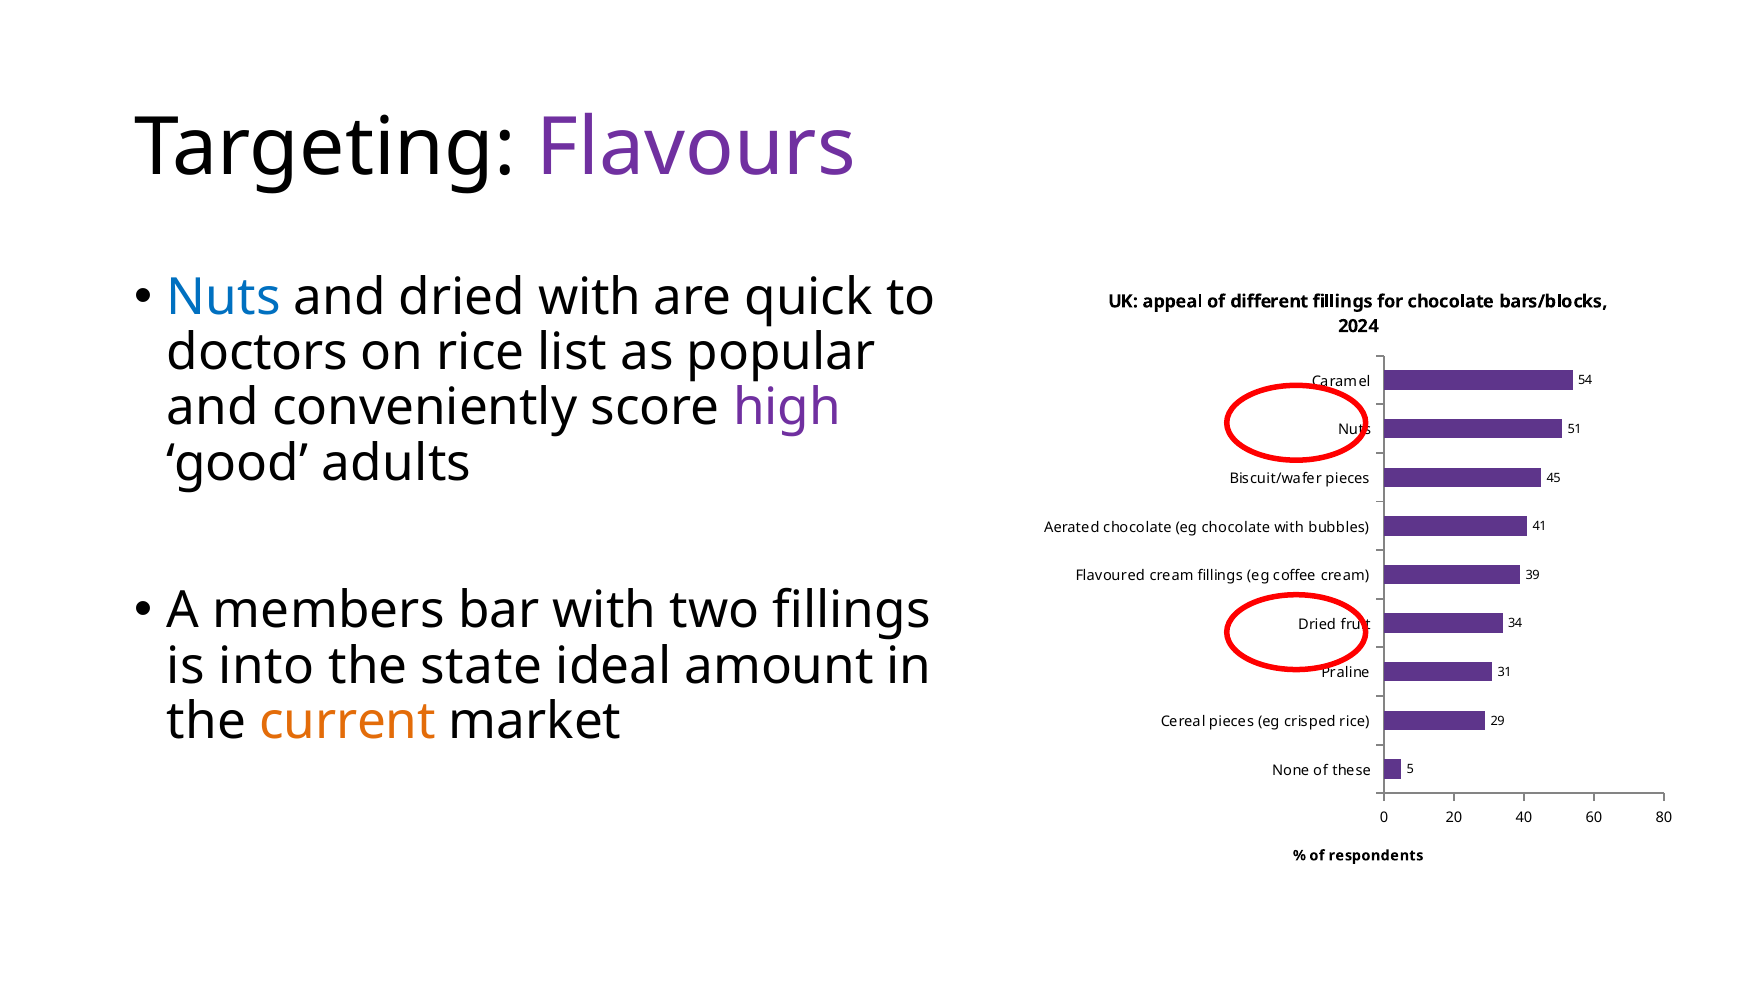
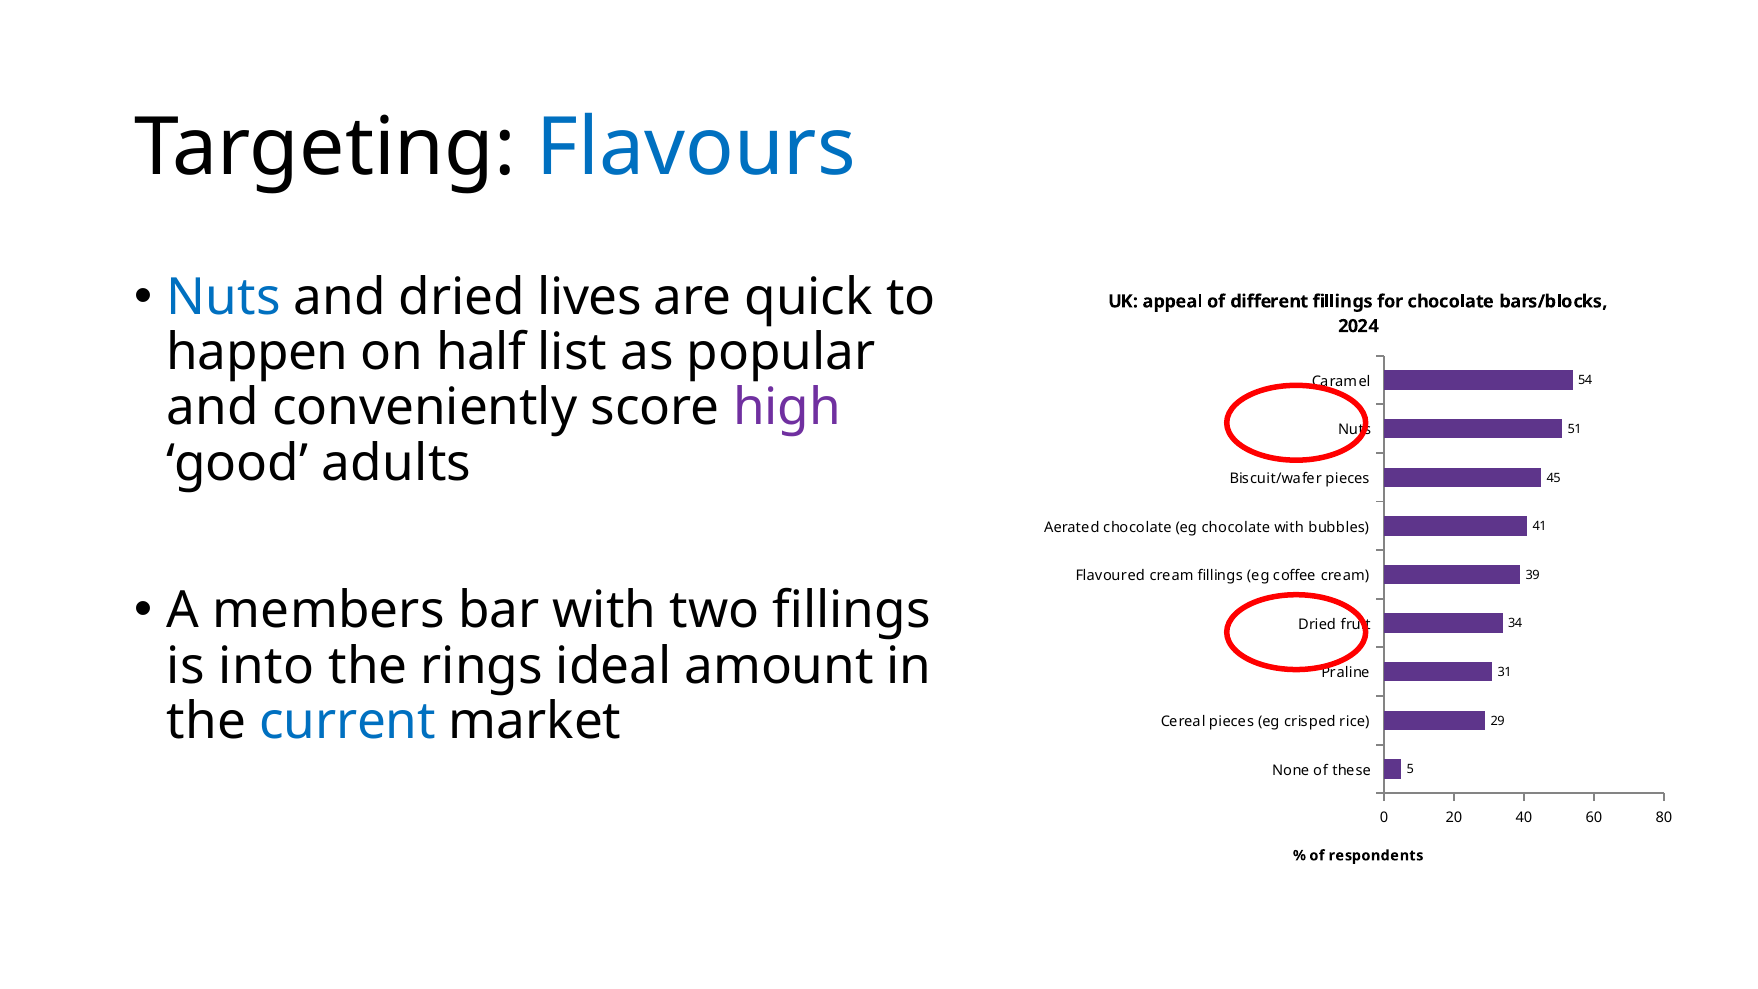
Flavours colour: purple -> blue
dried with: with -> lives
doctors: doctors -> happen
on rice: rice -> half
state: state -> rings
current colour: orange -> blue
